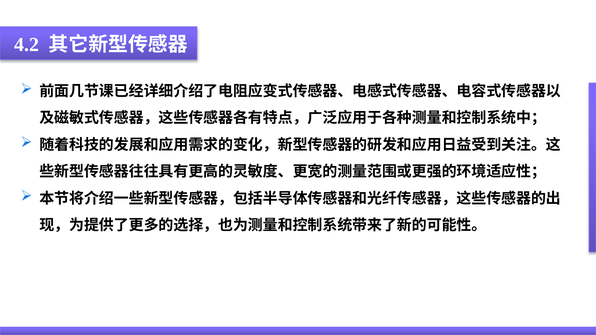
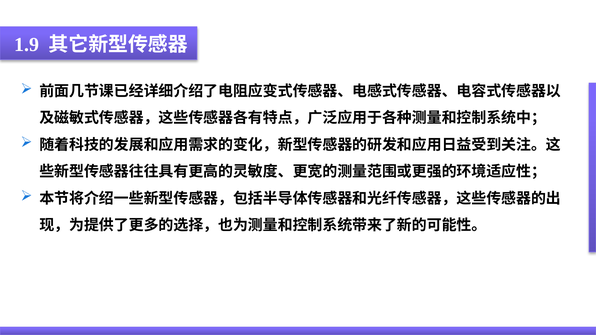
4.2: 4.2 -> 1.9
